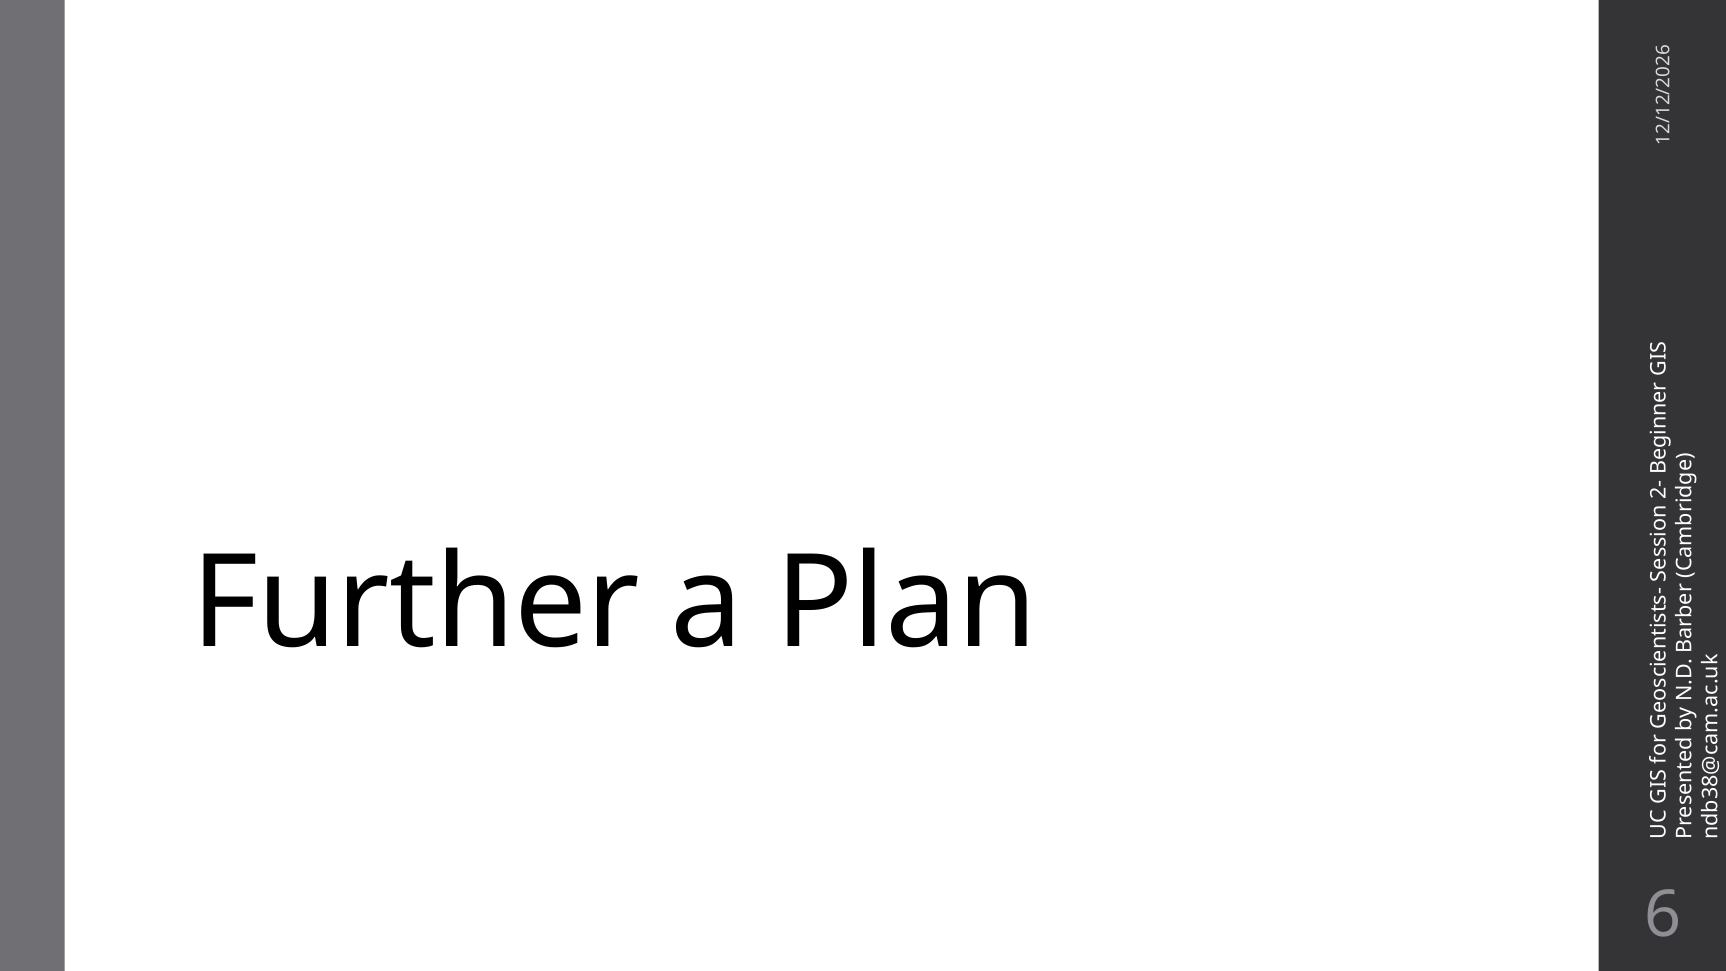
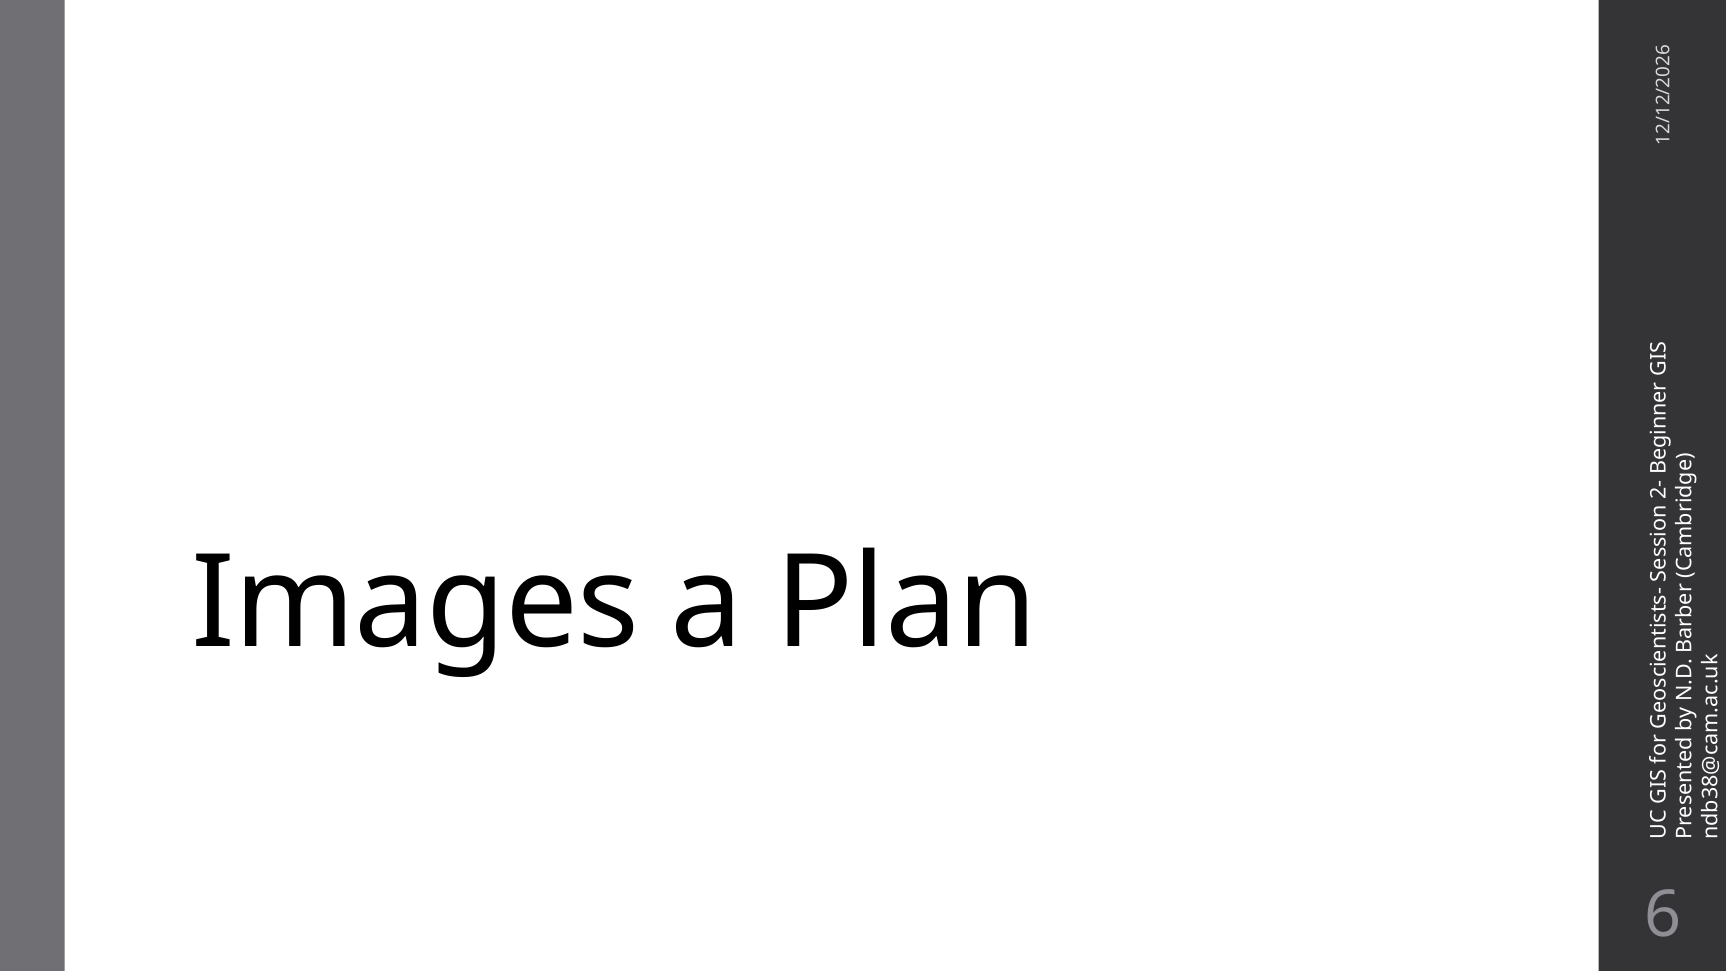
Further: Further -> Images
